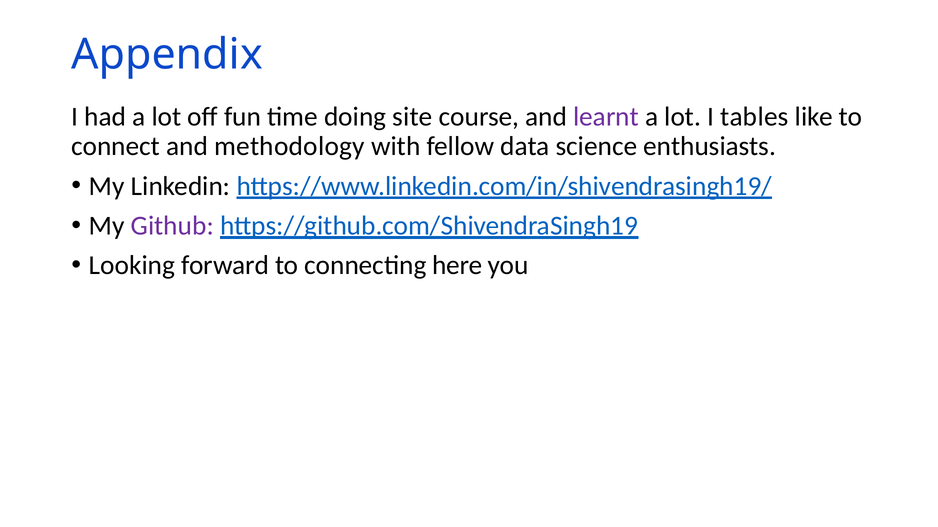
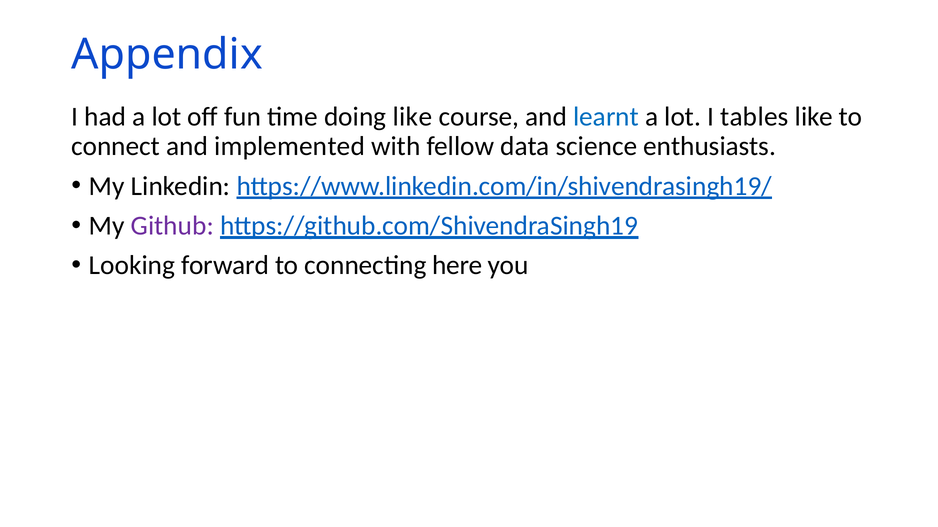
doing site: site -> like
learnt colour: purple -> blue
methodology: methodology -> implemented
